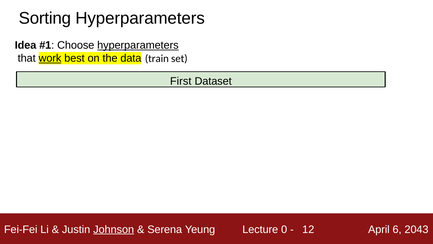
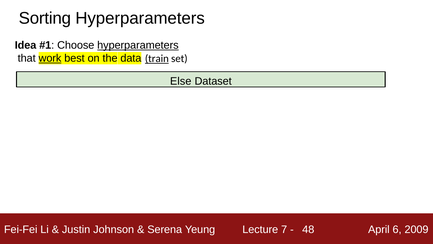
train underline: none -> present
First: First -> Else
Johnson underline: present -> none
0: 0 -> 7
12: 12 -> 48
2043: 2043 -> 2009
